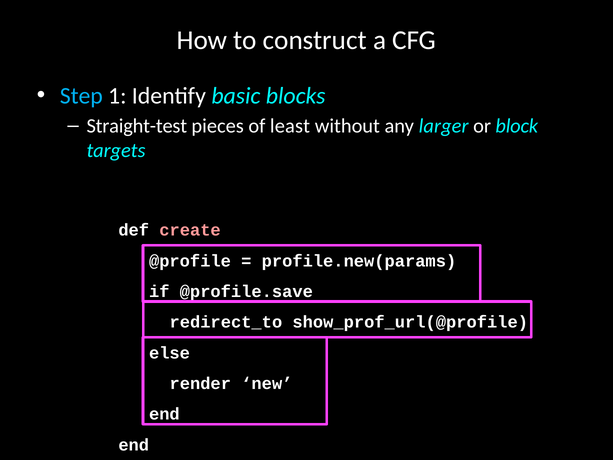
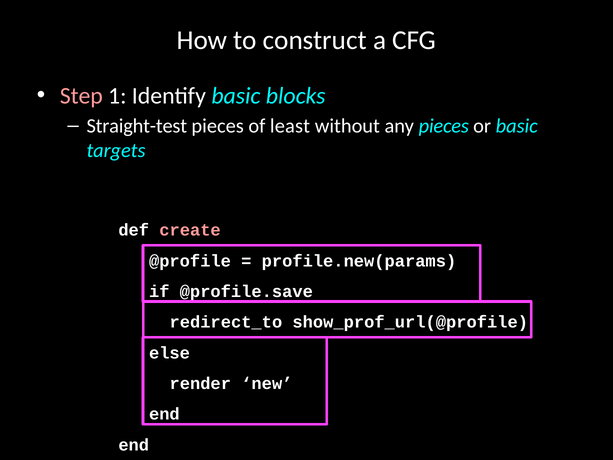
Step colour: light blue -> pink
any larger: larger -> pieces
or block: block -> basic
